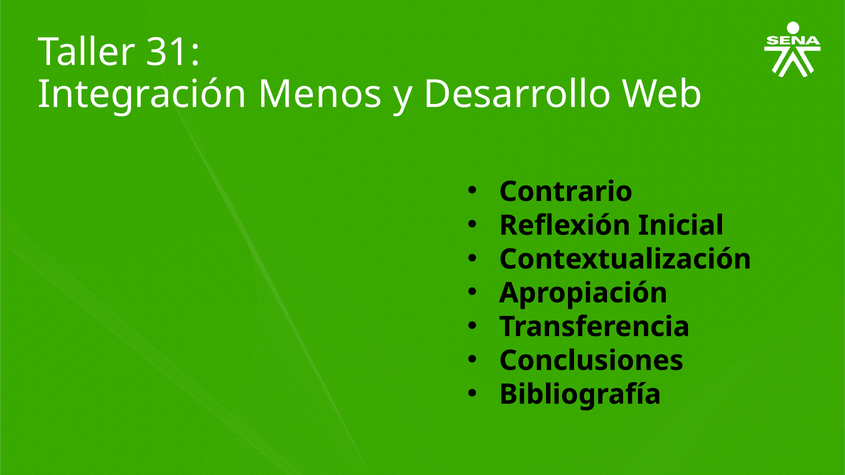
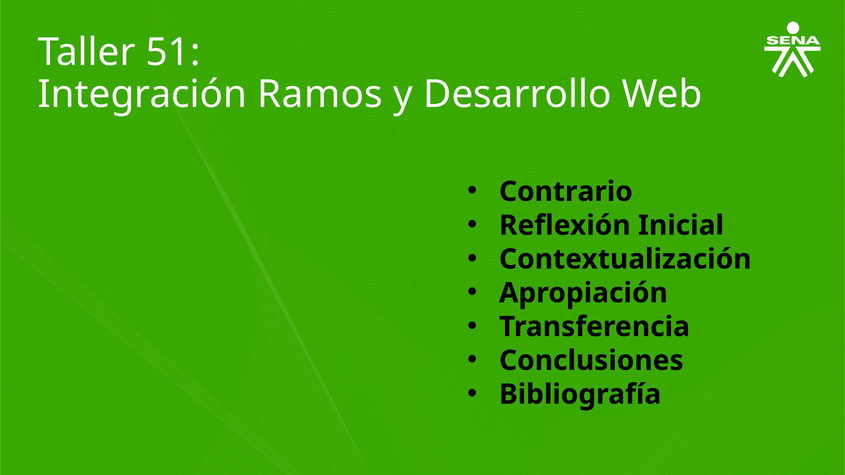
31: 31 -> 51
Menos: Menos -> Ramos
